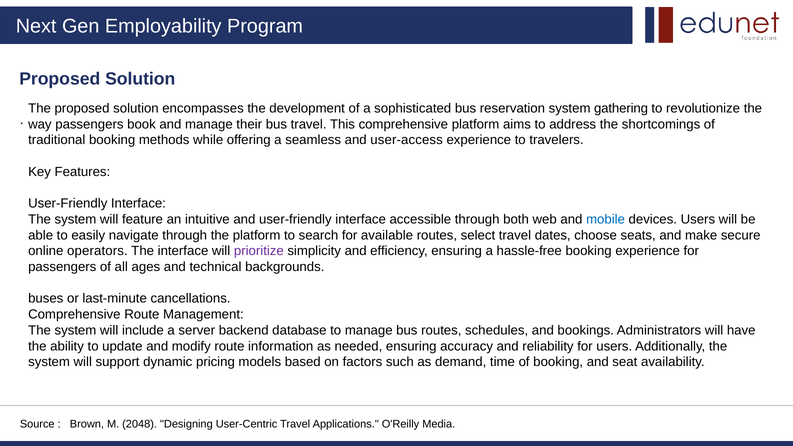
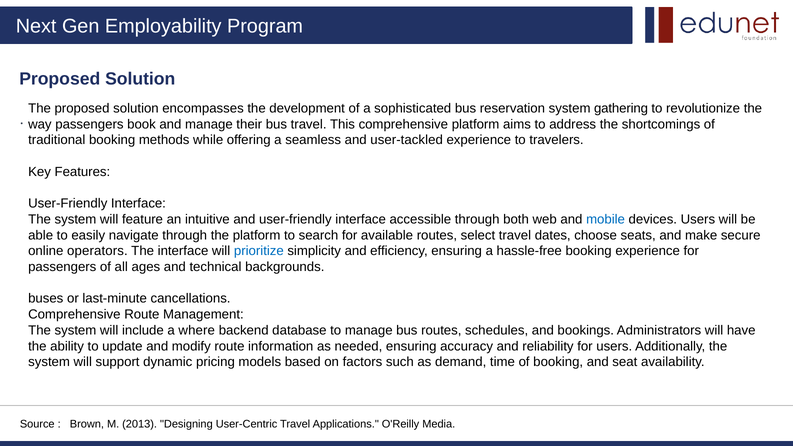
user-access: user-access -> user-tackled
prioritize colour: purple -> blue
server: server -> where
2048: 2048 -> 2013
